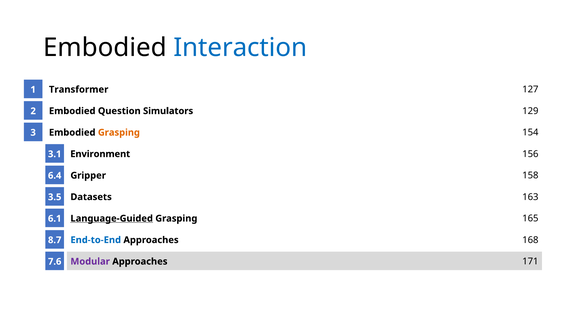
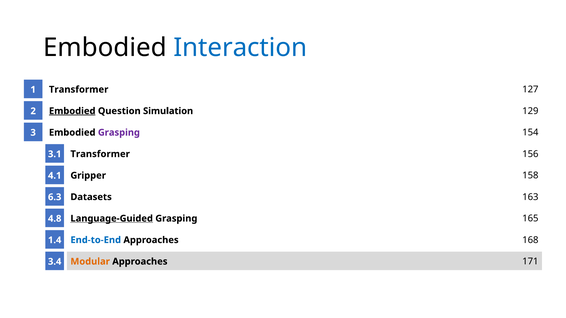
Embodied at (72, 111) underline: none -> present
Simulators: Simulators -> Simulation
Grasping at (119, 133) colour: orange -> purple
Environment at (100, 154): Environment -> Transformer
6.4: 6.4 -> 4.1
3.5: 3.5 -> 6.3
6.1: 6.1 -> 4.8
8.7: 8.7 -> 1.4
Modular colour: purple -> orange
7.6: 7.6 -> 3.4
